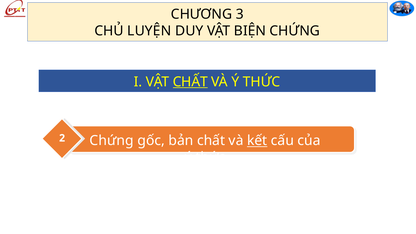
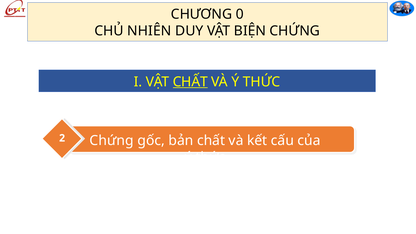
3: 3 -> 0
LUYỆN: LUYỆN -> NHIÊN
kết underline: present -> none
